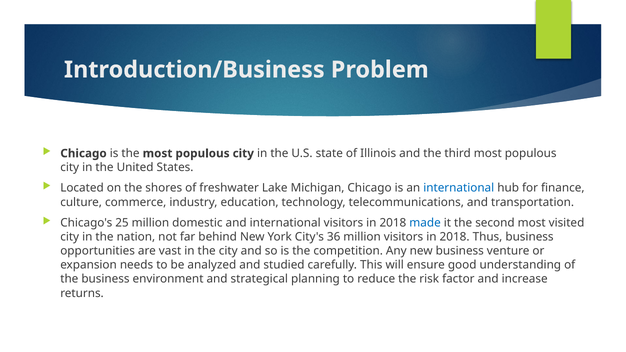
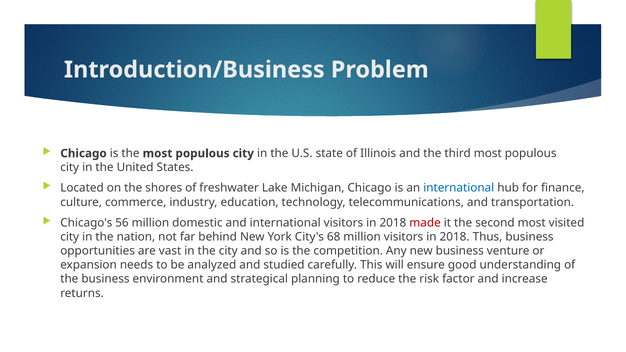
25: 25 -> 56
made colour: blue -> red
36: 36 -> 68
